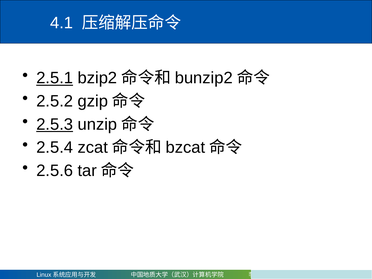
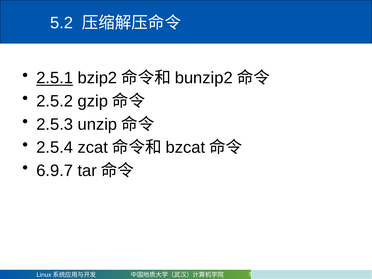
4.1: 4.1 -> 5.2
2.5.3 underline: present -> none
2.5.6: 2.5.6 -> 6.9.7
